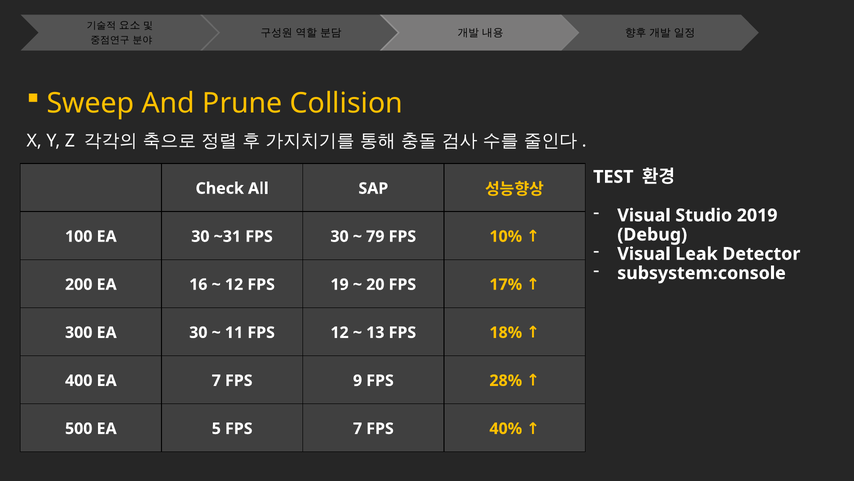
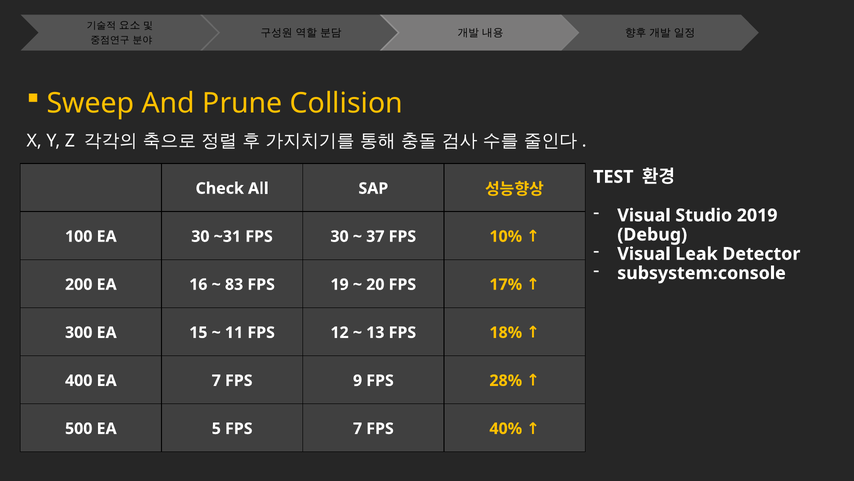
79: 79 -> 37
12 at (234, 284): 12 -> 83
300 EA 30: 30 -> 15
